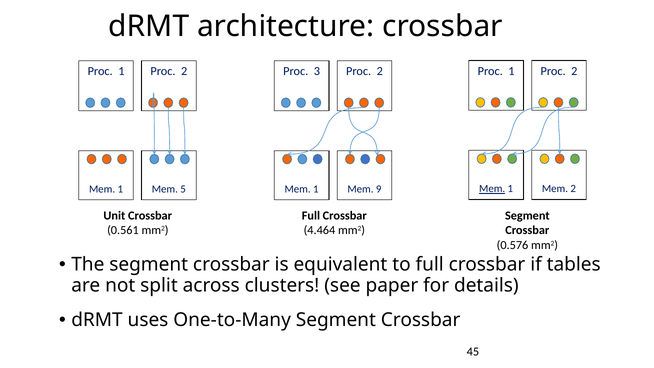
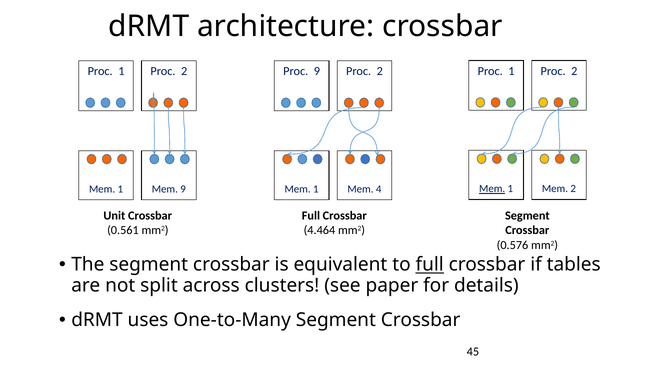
Proc 3: 3 -> 9
Mem 5: 5 -> 9
9: 9 -> 4
full at (430, 265) underline: none -> present
